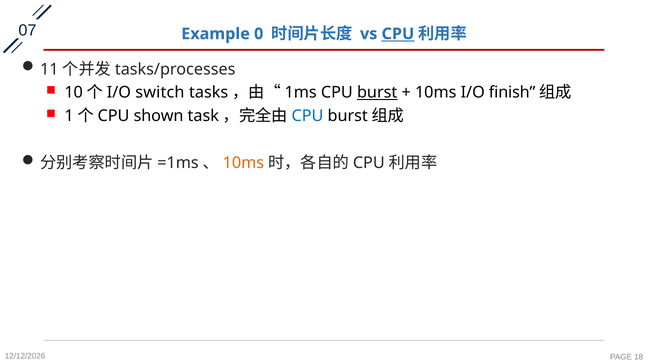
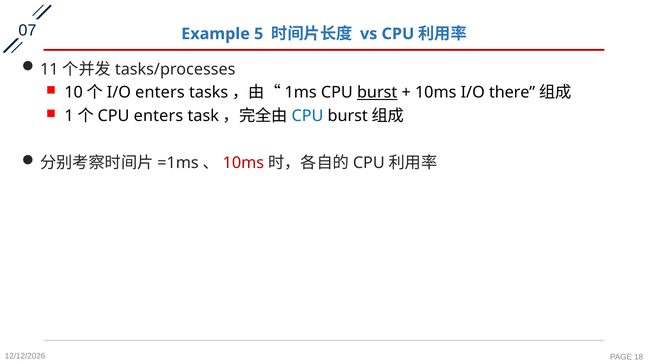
0: 0 -> 5
CPU at (398, 34) underline: present -> none
I/O switch: switch -> enters
finish: finish -> there
CPU shown: shown -> enters
10ms at (243, 163) colour: orange -> red
